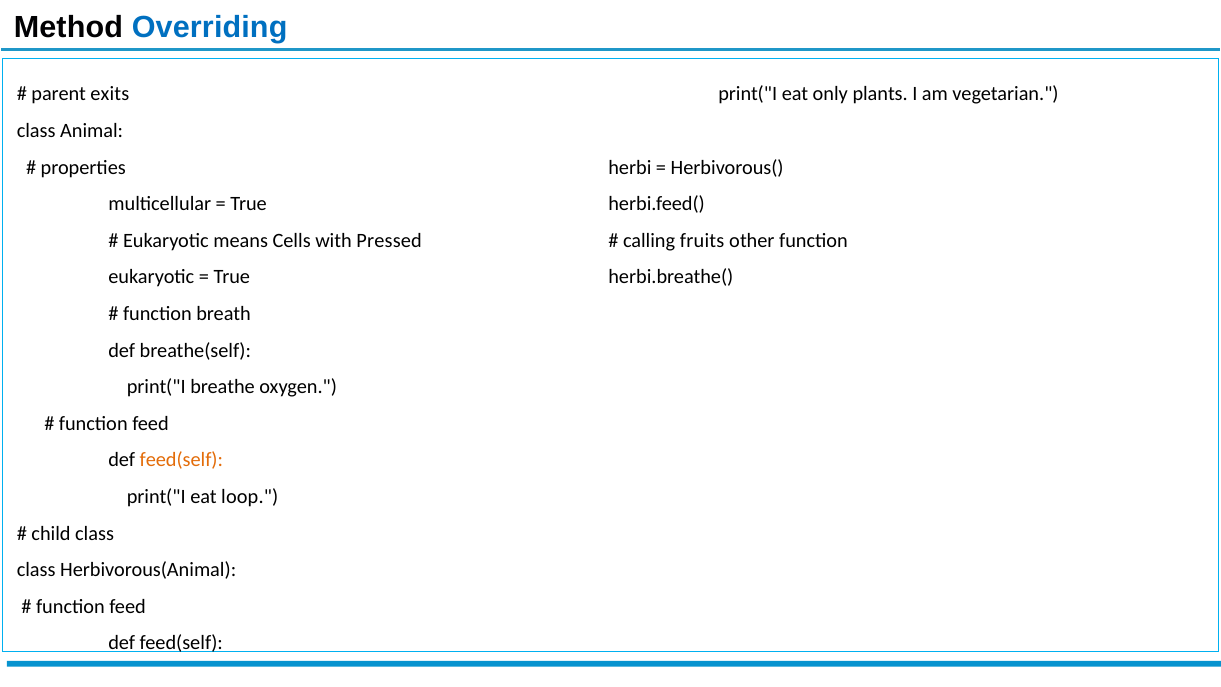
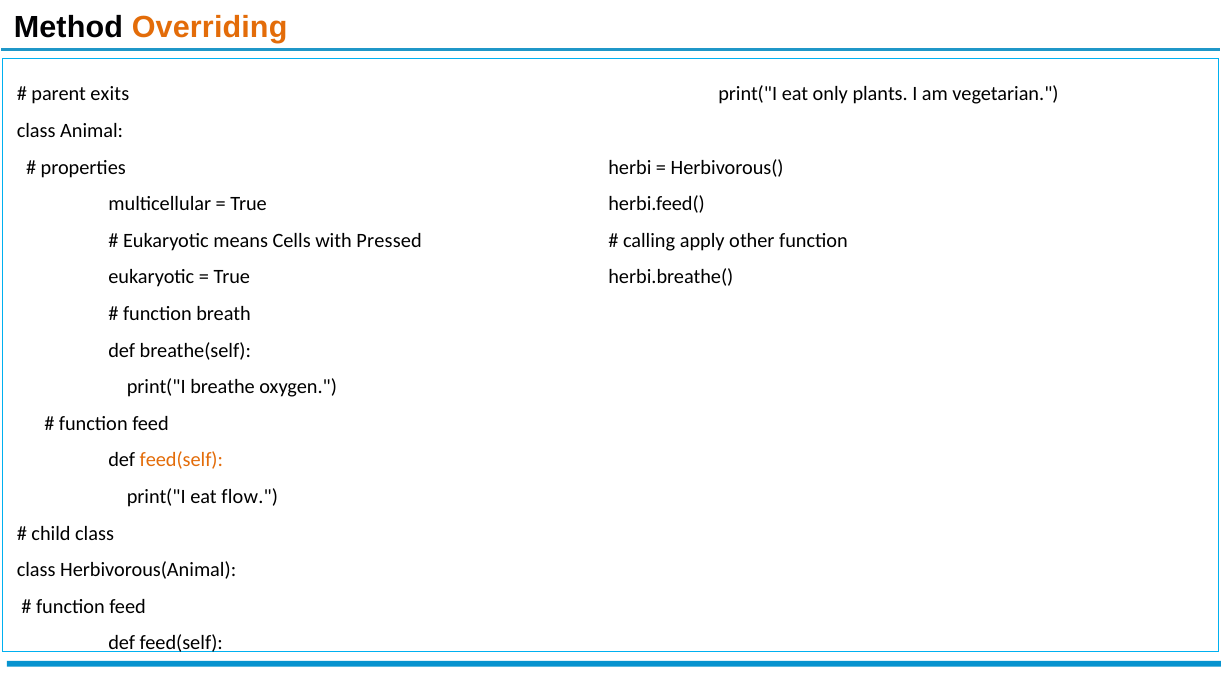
Overriding colour: blue -> orange
fruits: fruits -> apply
loop: loop -> flow
